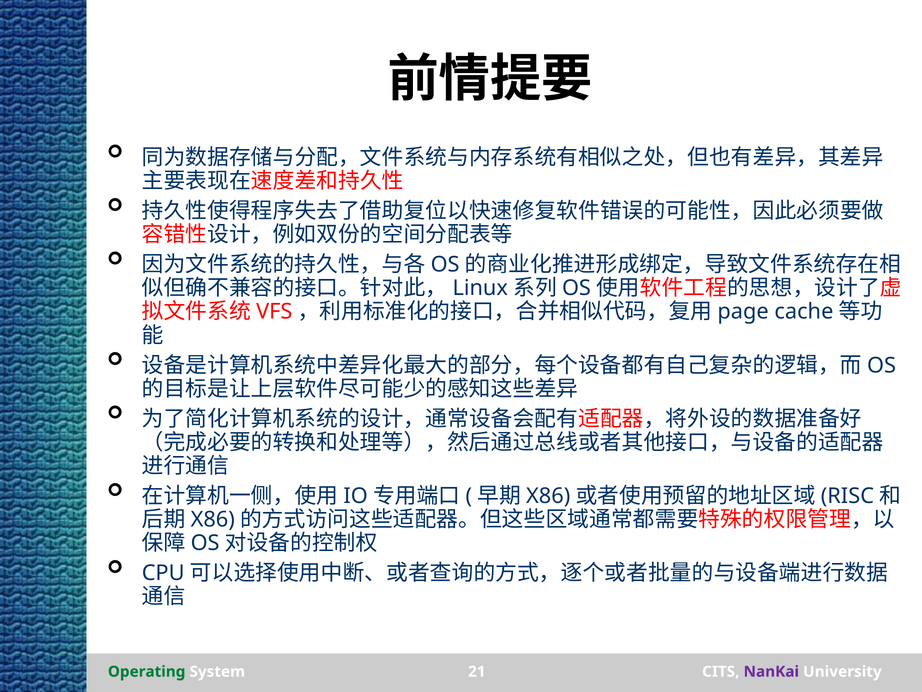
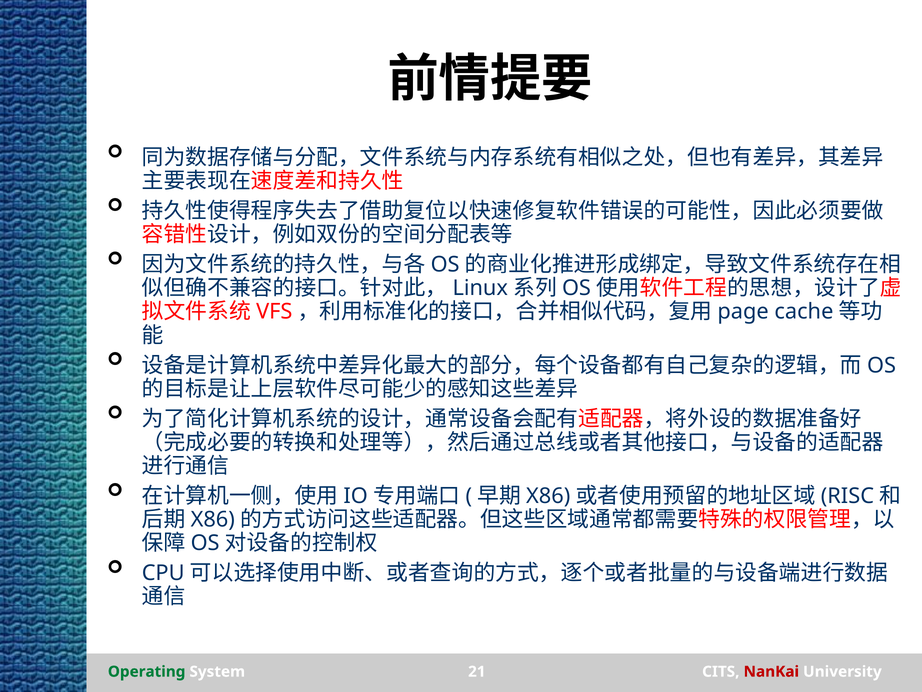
NanKai colour: purple -> red
